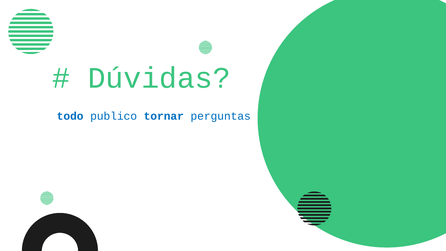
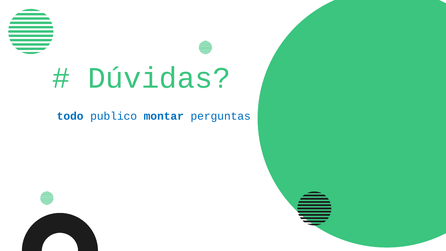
tornar: tornar -> montar
